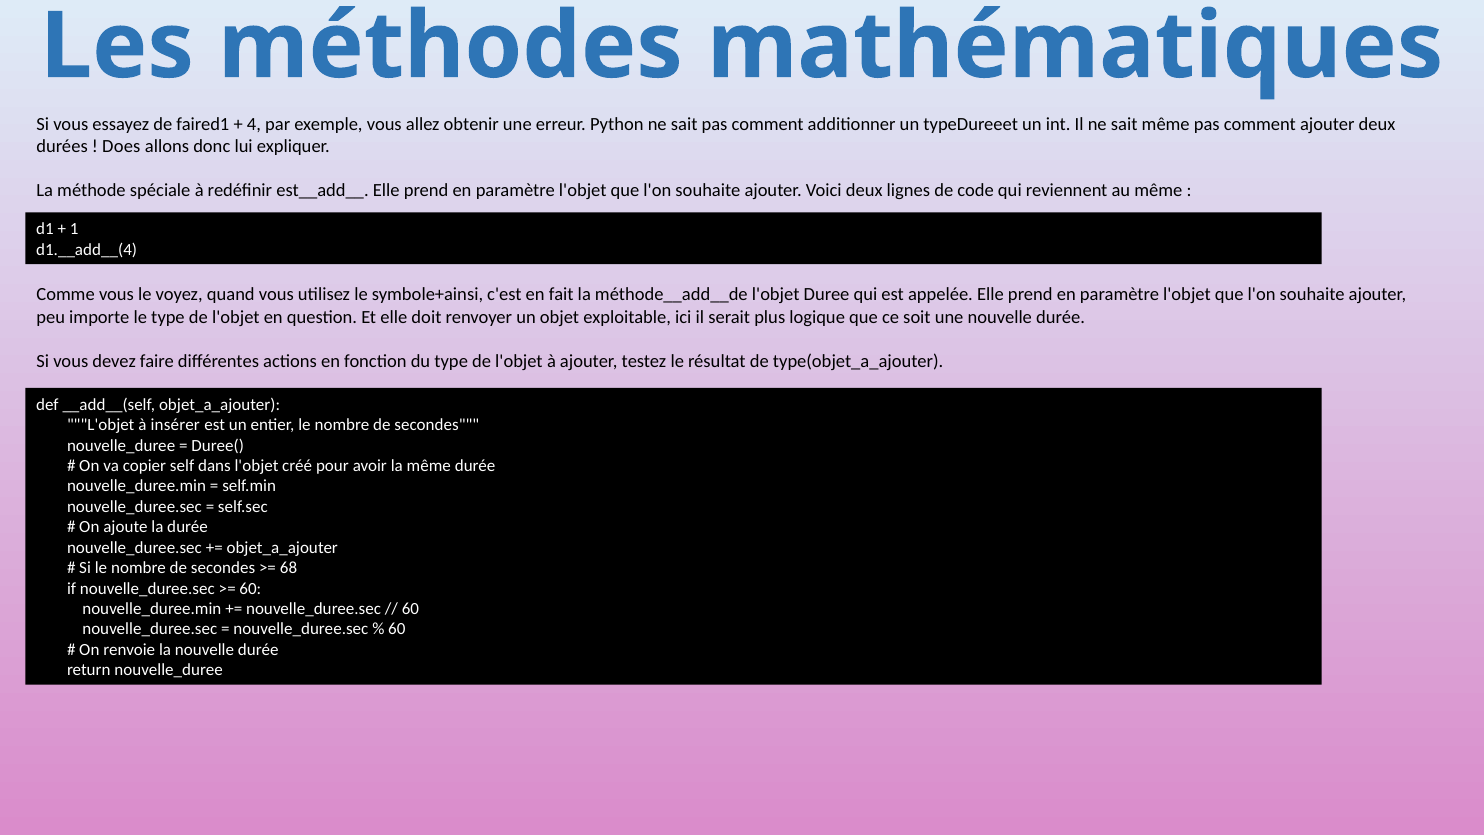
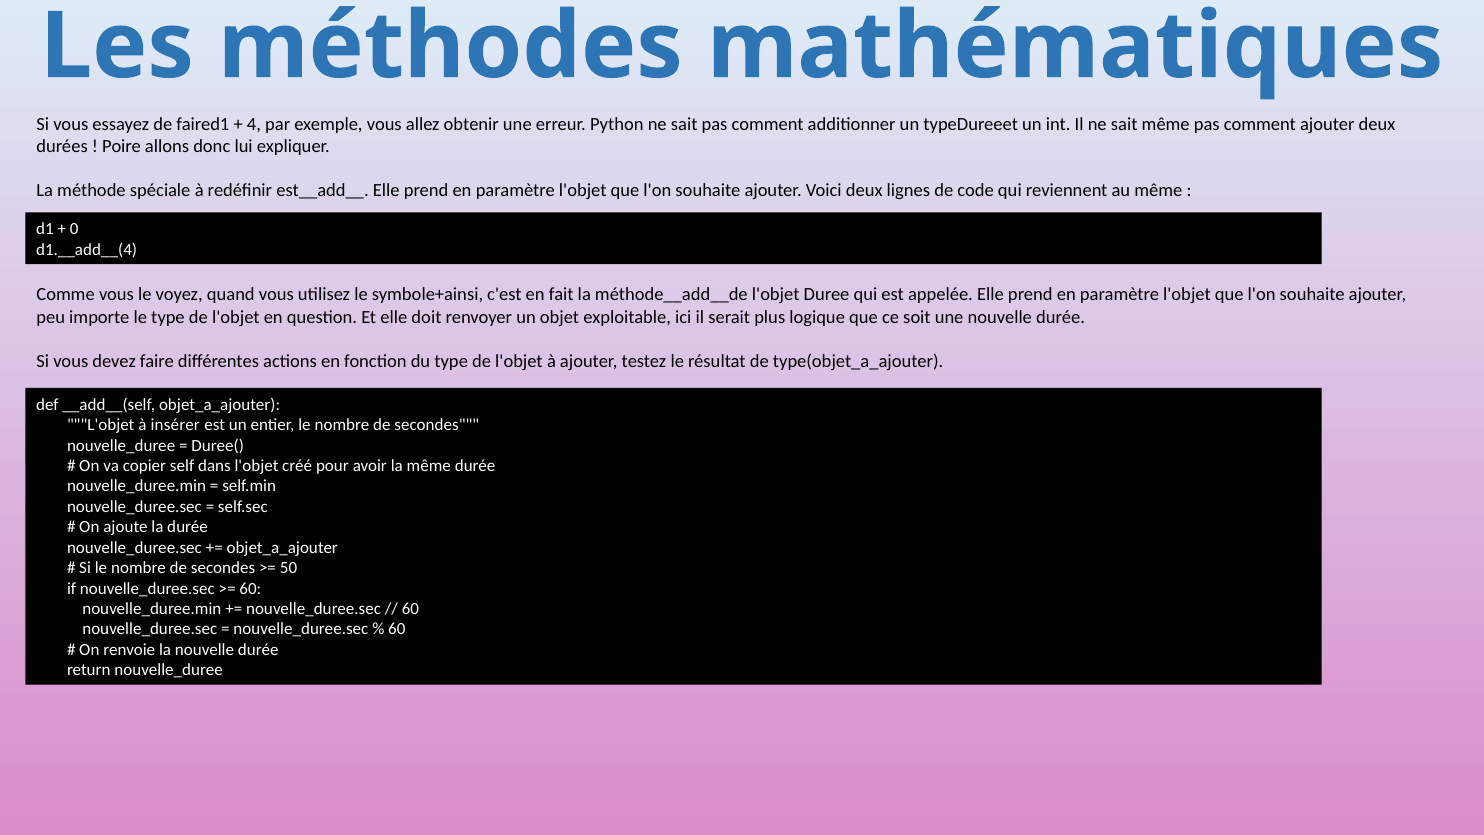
Does: Does -> Poire
1: 1 -> 0
68: 68 -> 50
